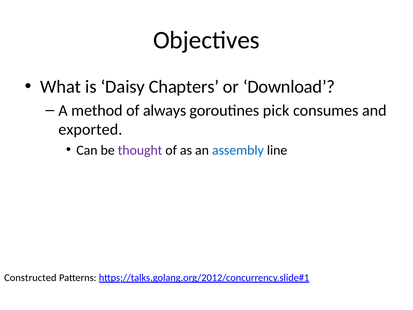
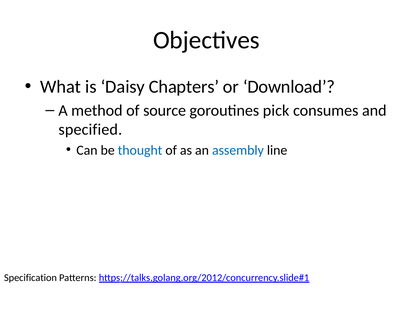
always: always -> source
exported: exported -> specified
thought colour: purple -> blue
Constructed: Constructed -> Specification
